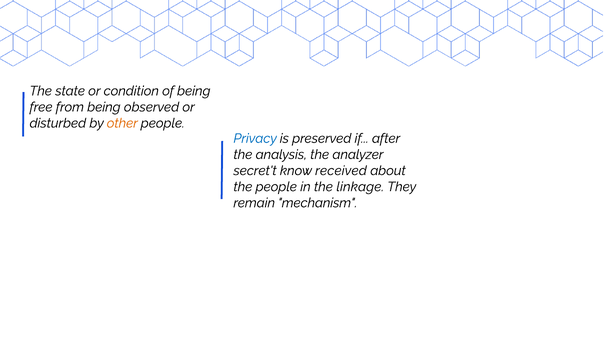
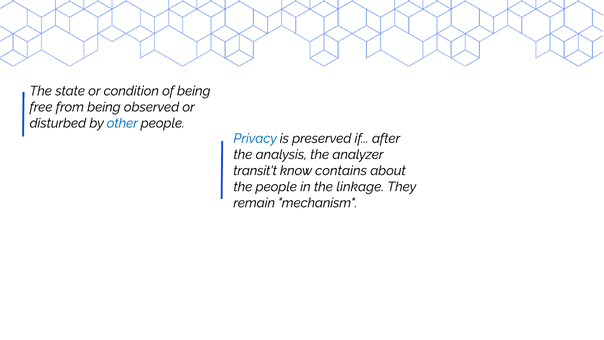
other colour: orange -> blue
secret't: secret't -> transit't
received: received -> contains
